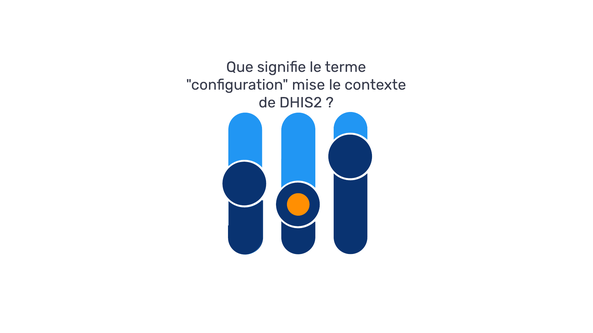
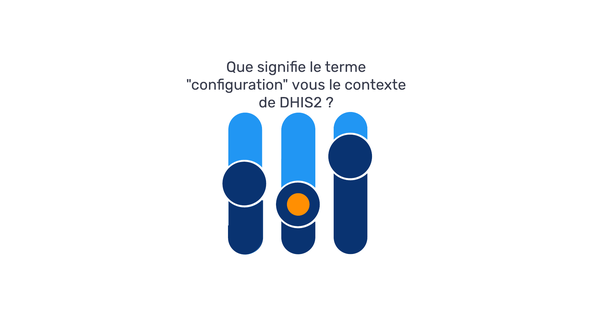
mise: mise -> vous
